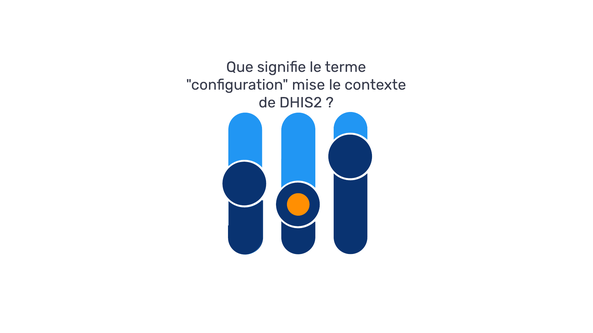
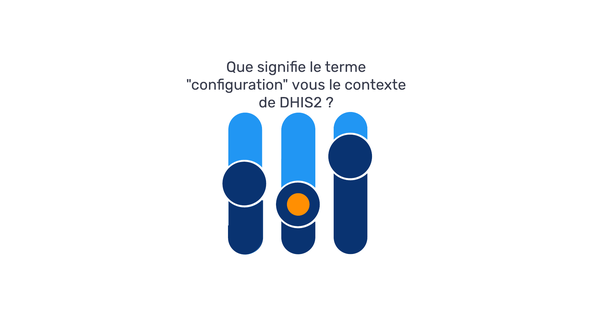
mise: mise -> vous
